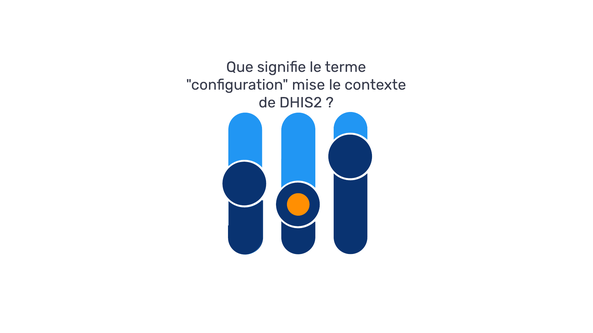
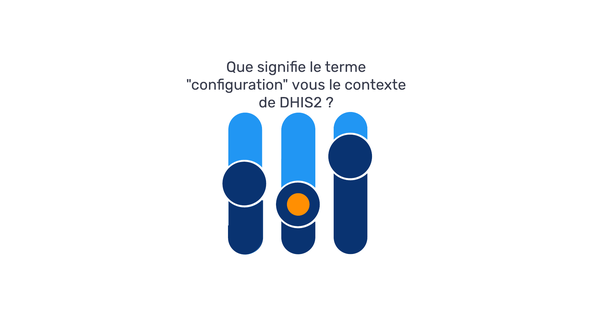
mise: mise -> vous
